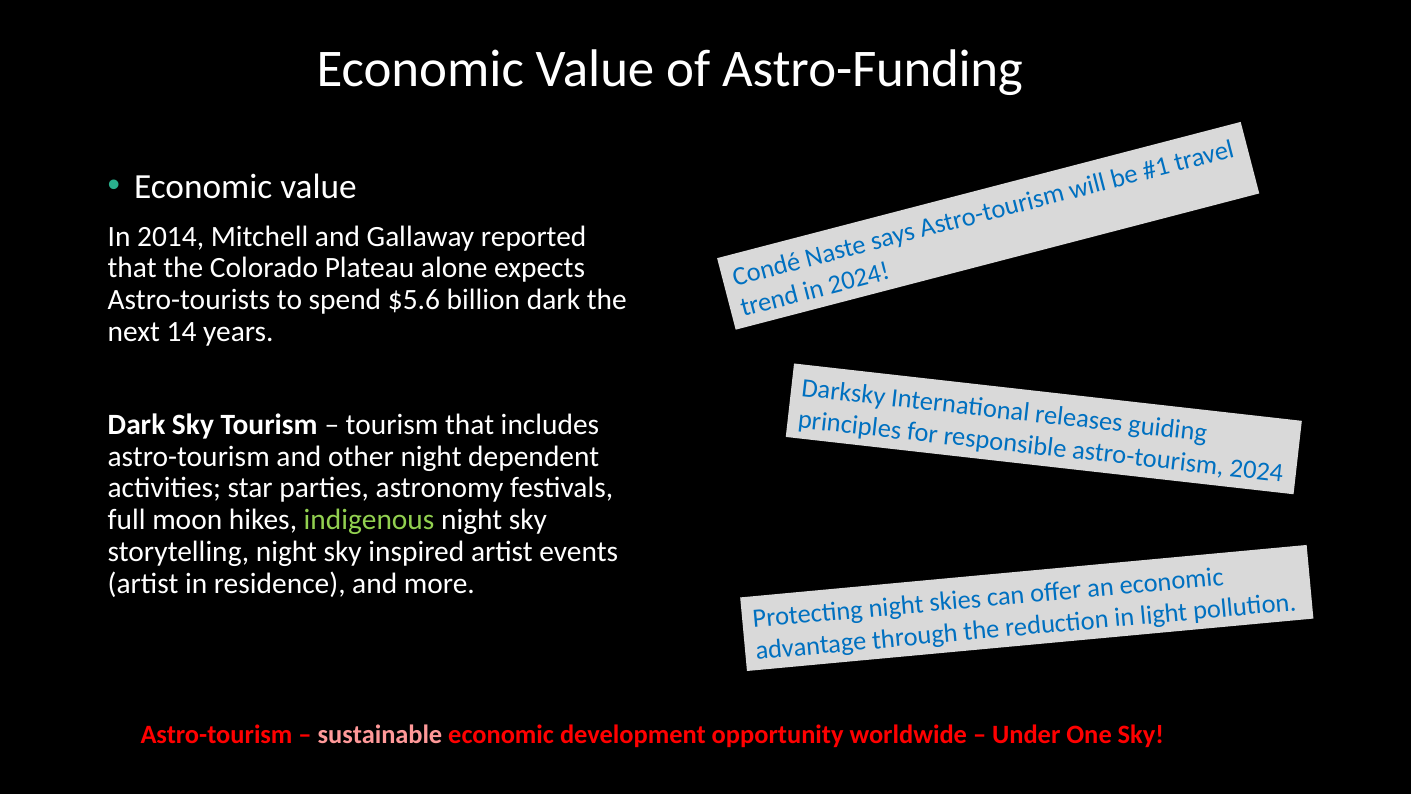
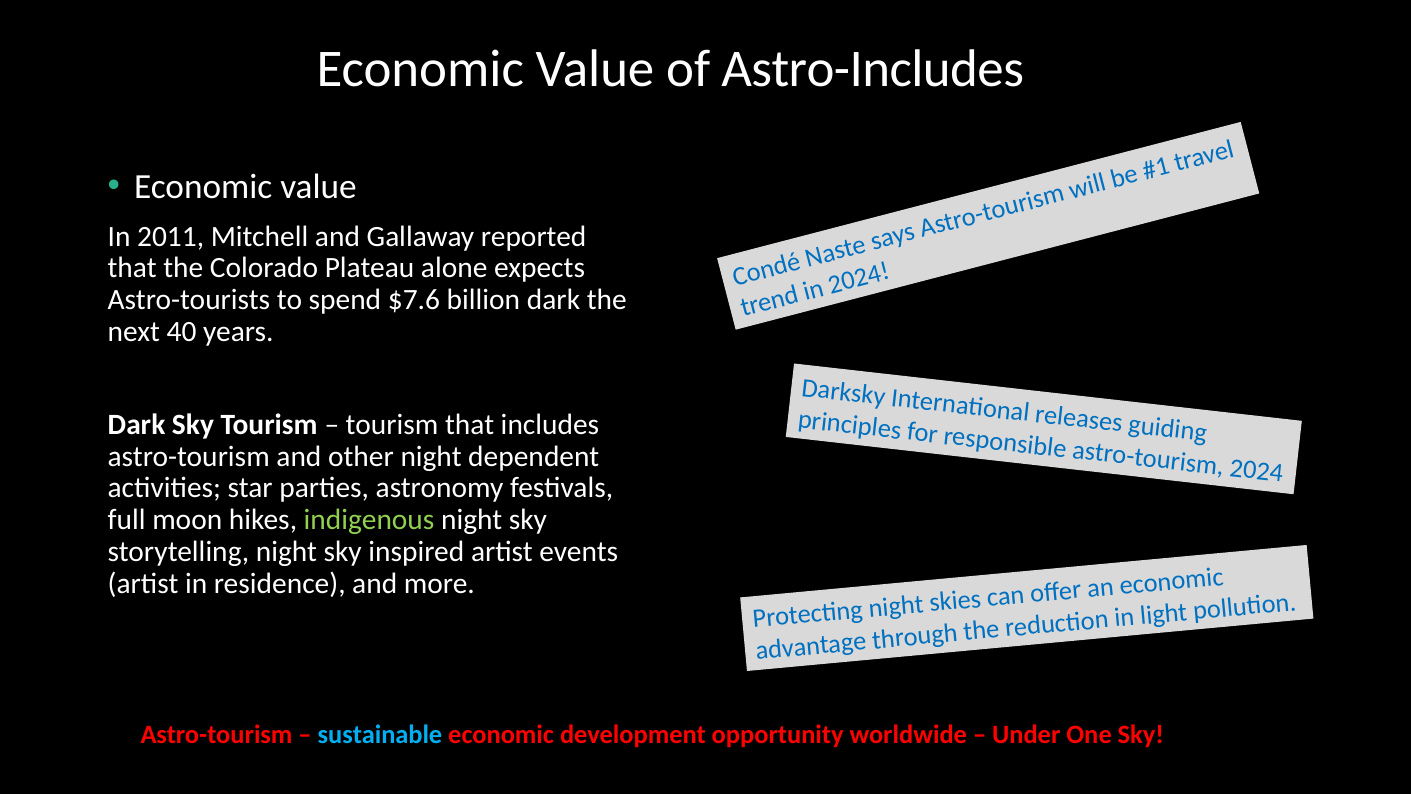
Astro-Funding: Astro-Funding -> Astro-Includes
2014: 2014 -> 2011
$5.6: $5.6 -> $7.6
14: 14 -> 40
sustainable colour: pink -> light blue
